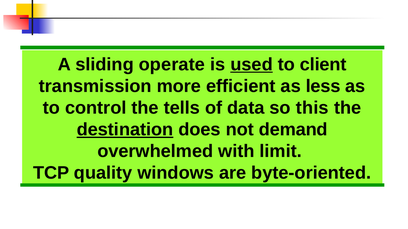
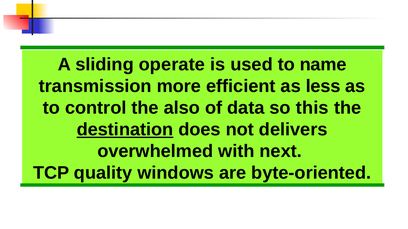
used underline: present -> none
client: client -> name
tells: tells -> also
demand: demand -> delivers
limit: limit -> next
